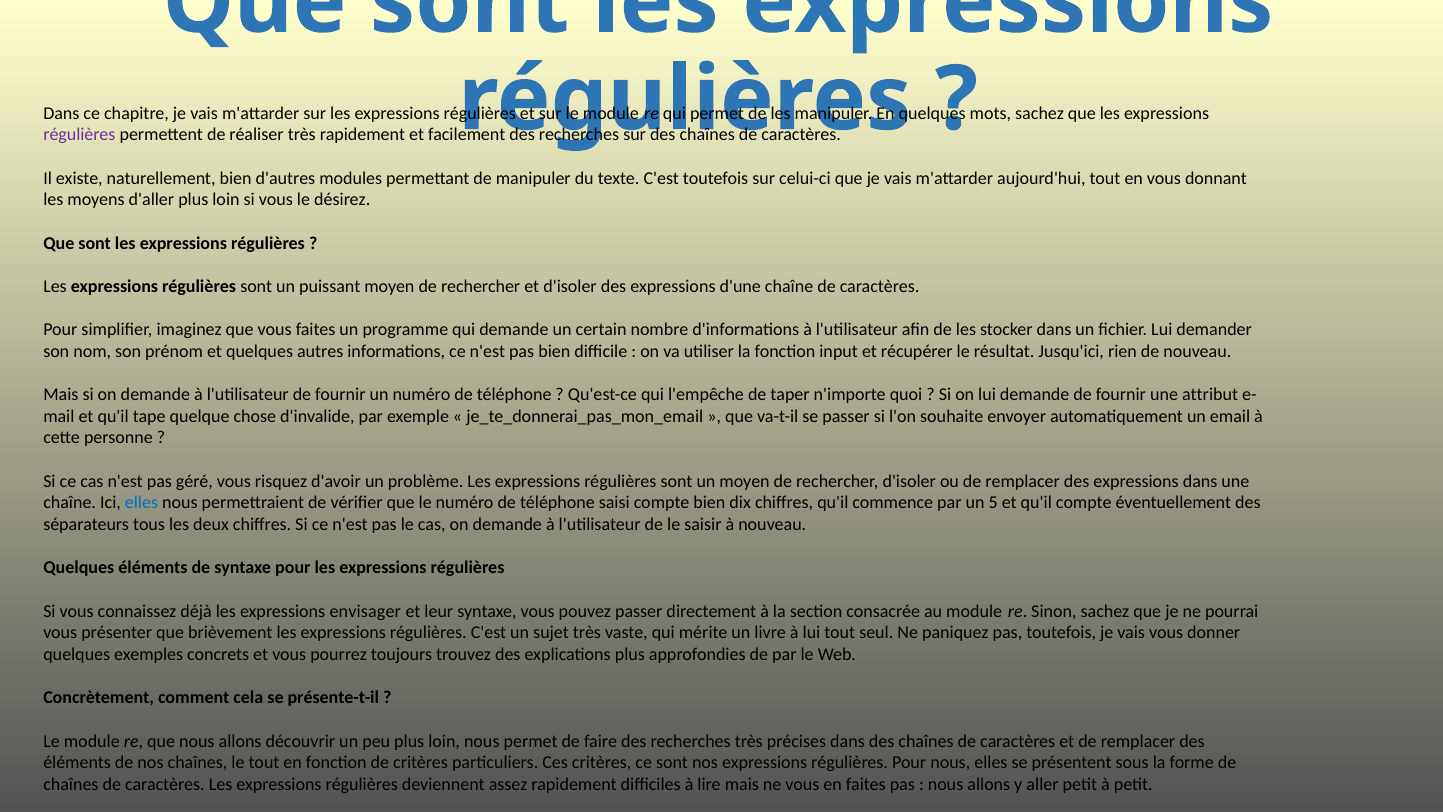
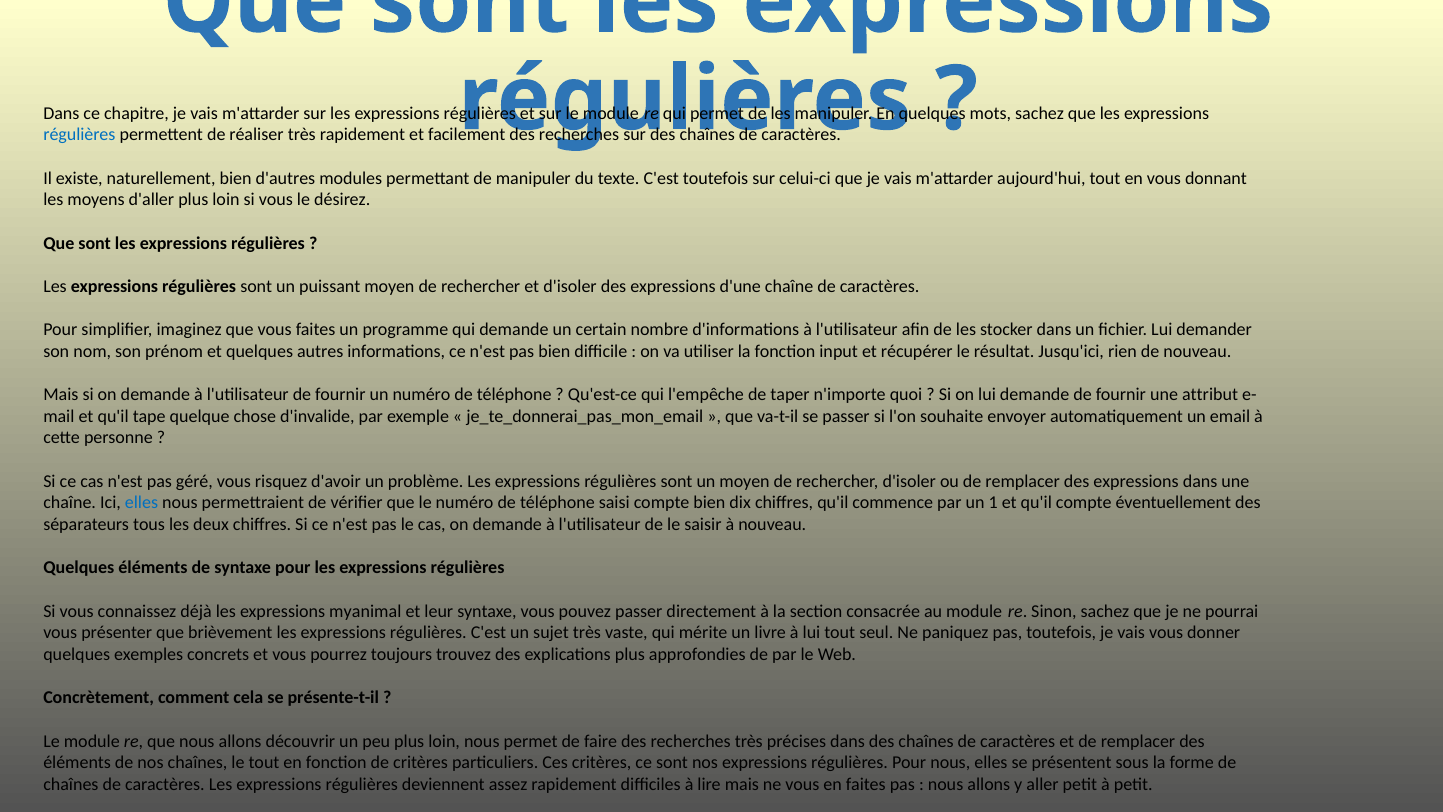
régulières at (79, 135) colour: purple -> blue
5: 5 -> 1
envisager: envisager -> myanimal
